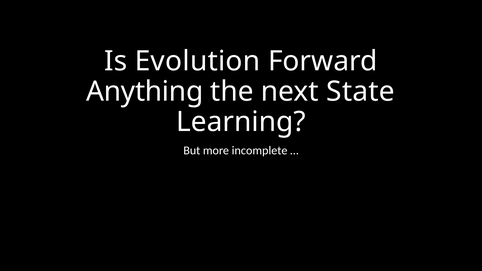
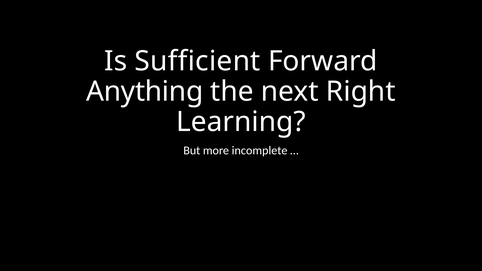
Evolution: Evolution -> Sufficient
State: State -> Right
